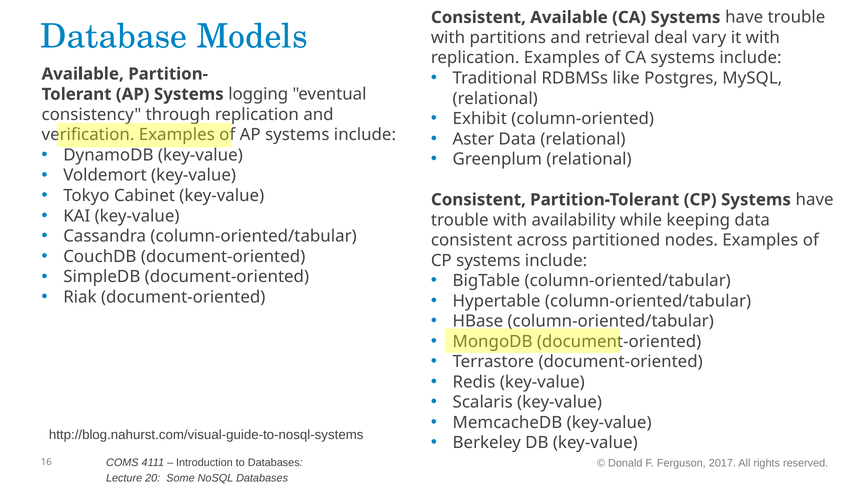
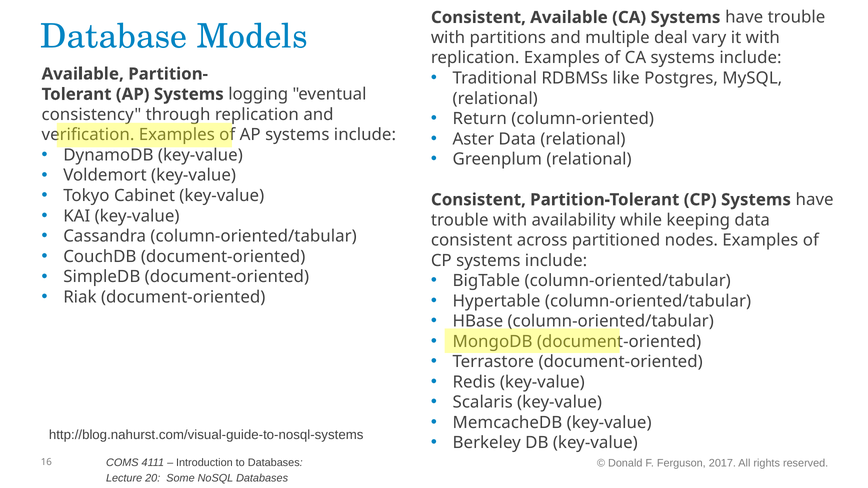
retrieval: retrieval -> multiple
Exhibit: Exhibit -> Return
